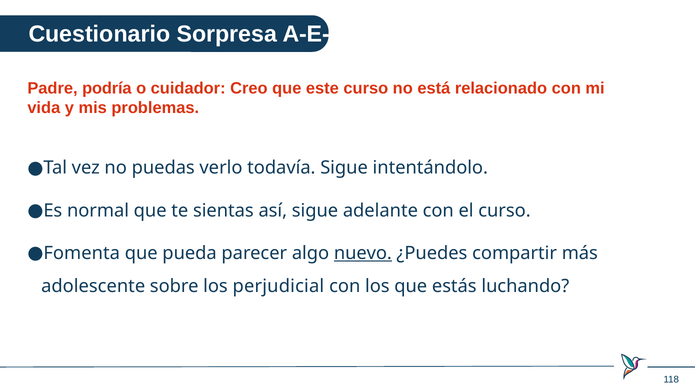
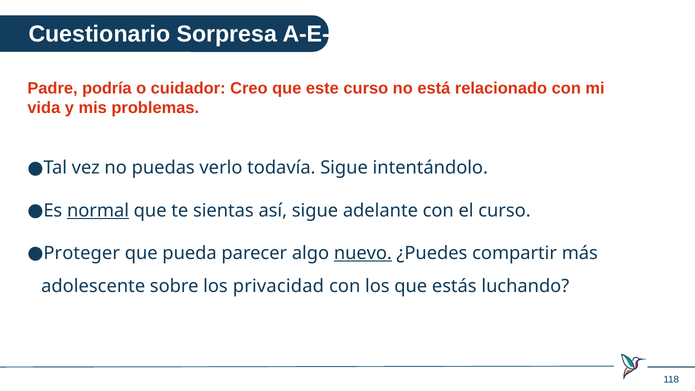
normal underline: none -> present
Fomenta: Fomenta -> Proteger
perjudicial: perjudicial -> privacidad
